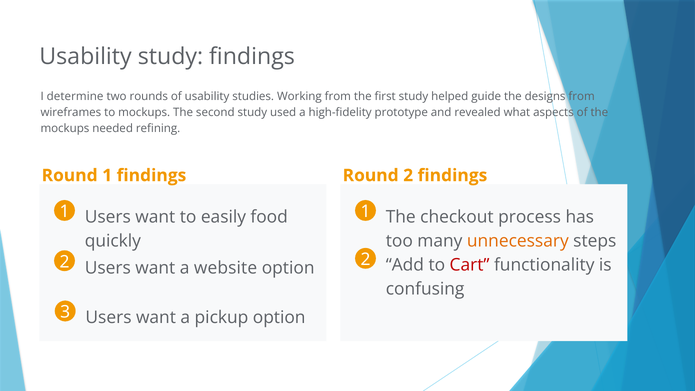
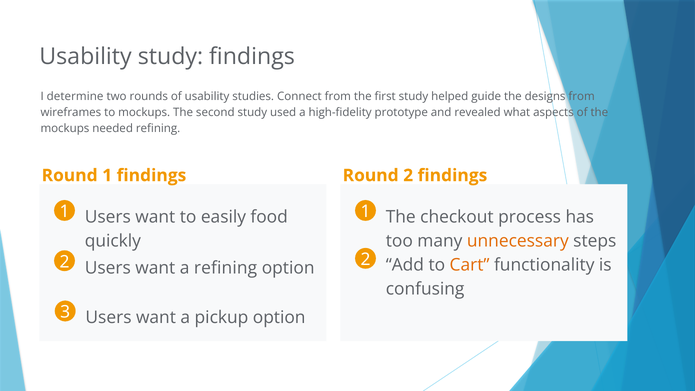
Working: Working -> Connect
Cart colour: red -> orange
a website: website -> refining
